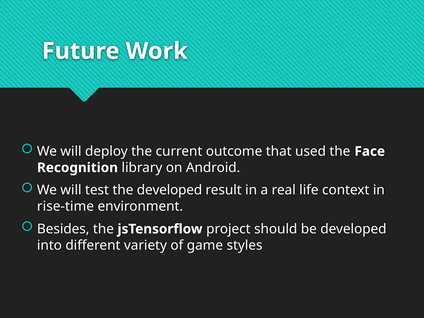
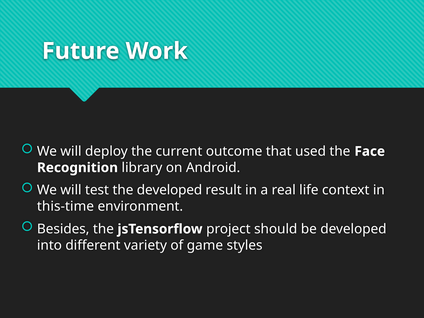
rise-time: rise-time -> this-time
